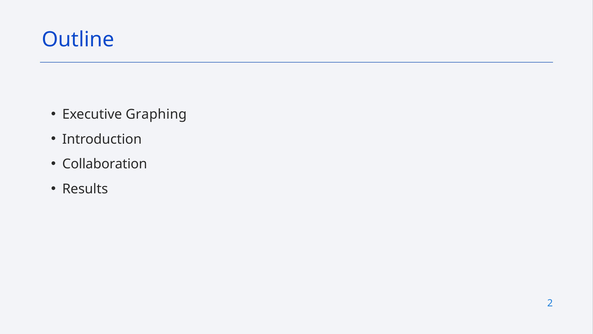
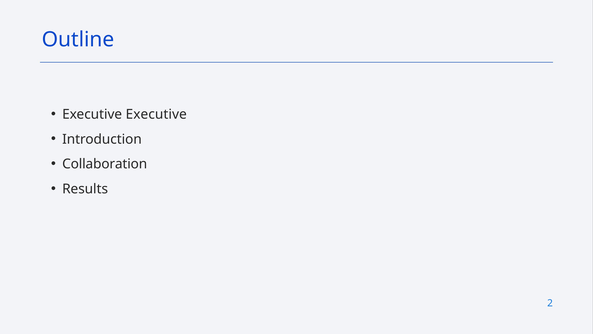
Executive Graphing: Graphing -> Executive
